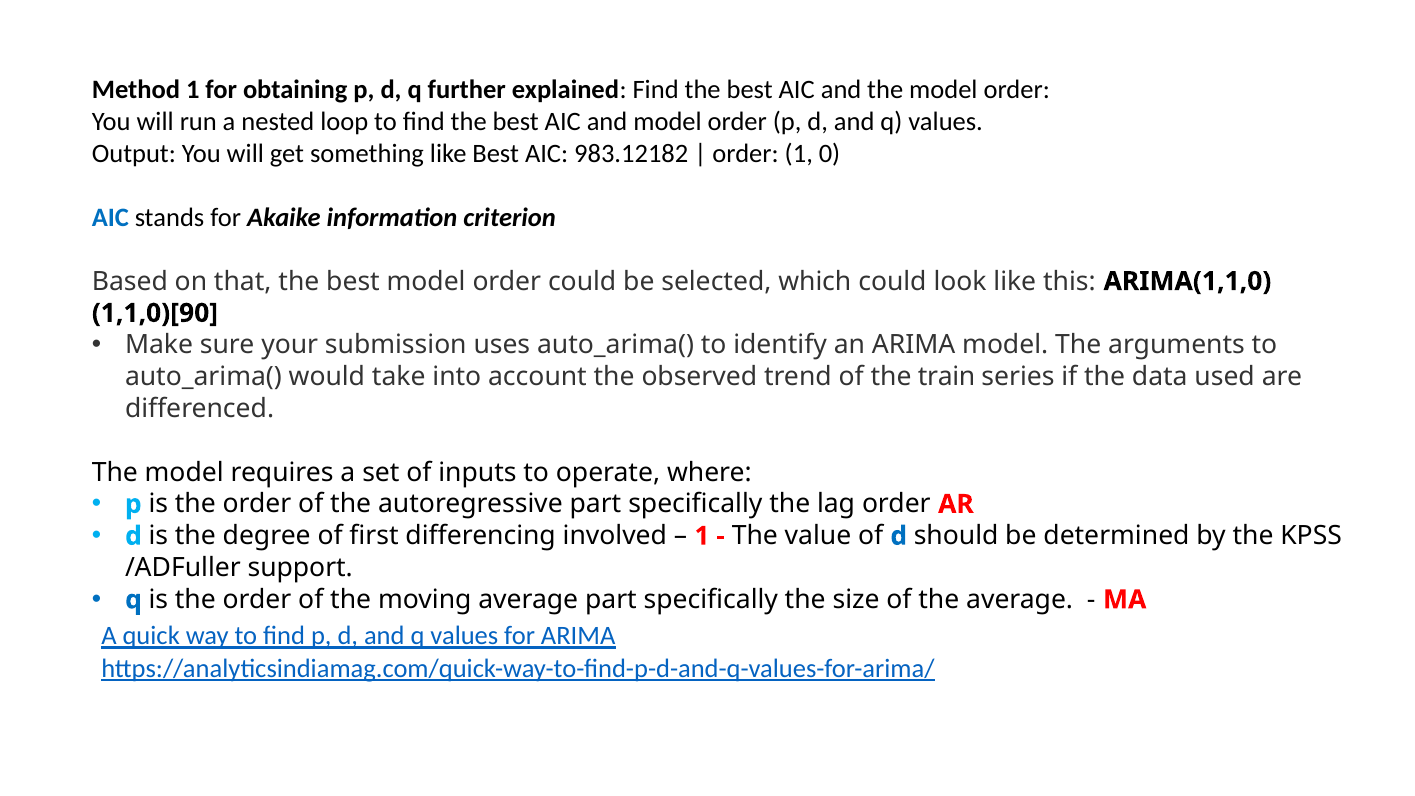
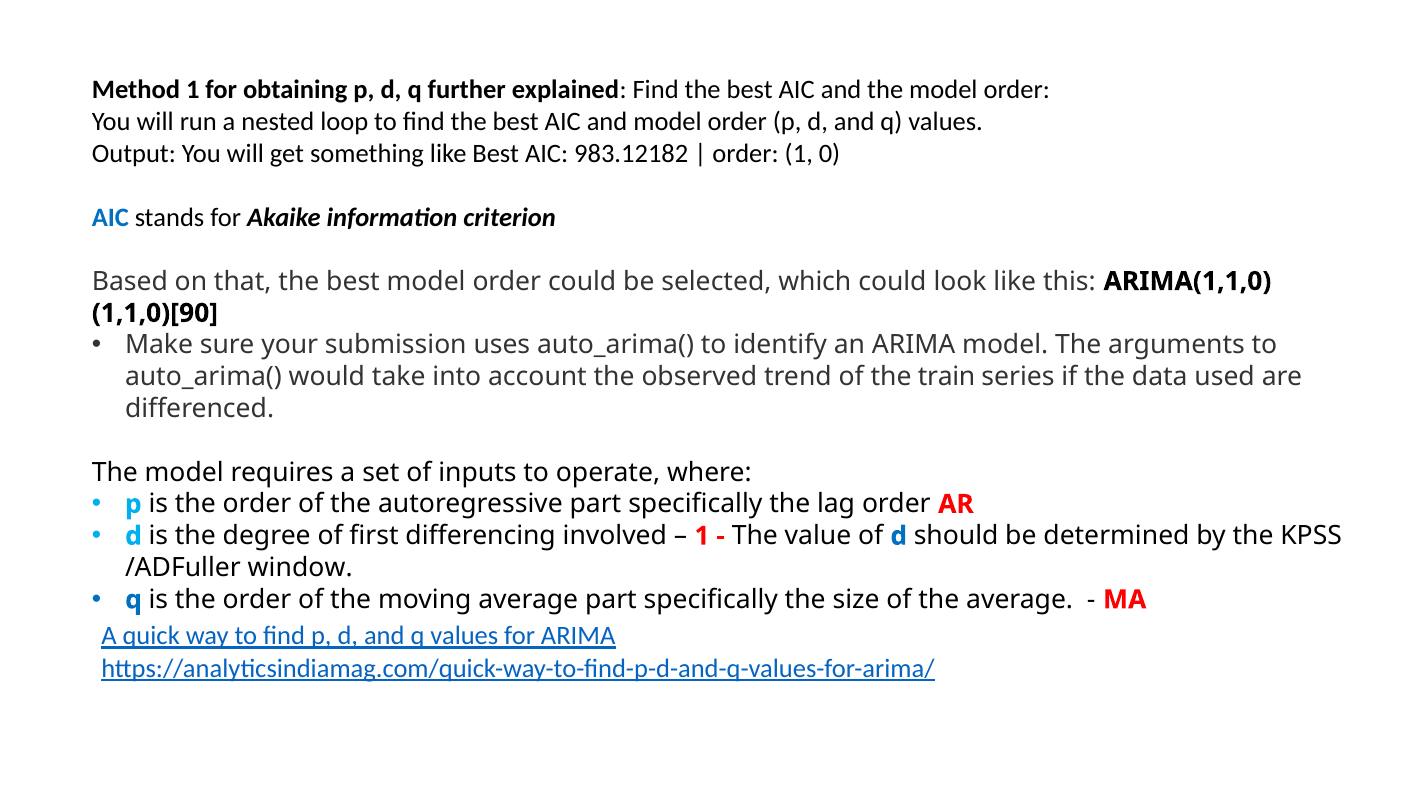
support: support -> window
